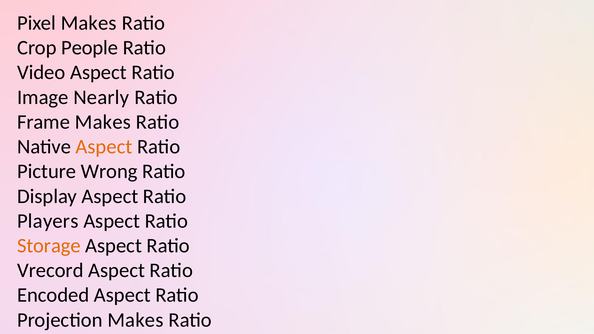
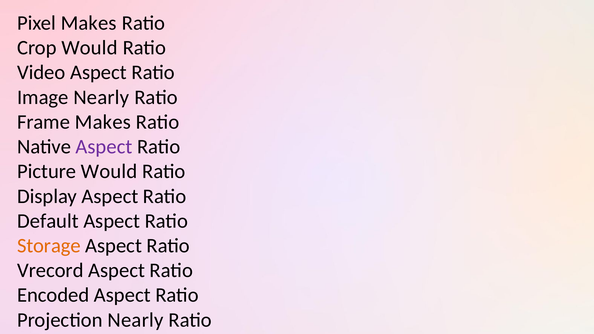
Crop People: People -> Would
Aspect at (104, 147) colour: orange -> purple
Picture Wrong: Wrong -> Would
Players: Players -> Default
Projection Makes: Makes -> Nearly
